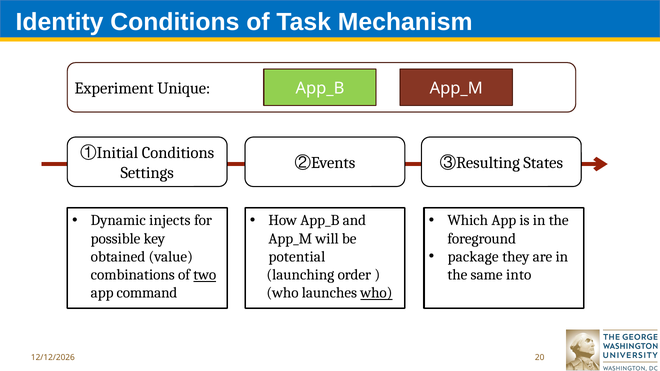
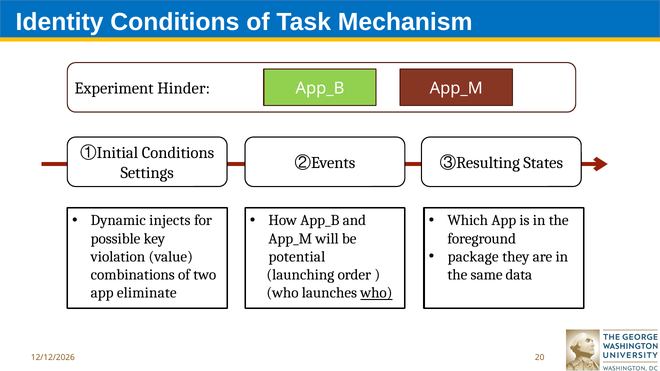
Unique: Unique -> Hinder
obtained: obtained -> violation
two underline: present -> none
into: into -> data
command: command -> eliminate
